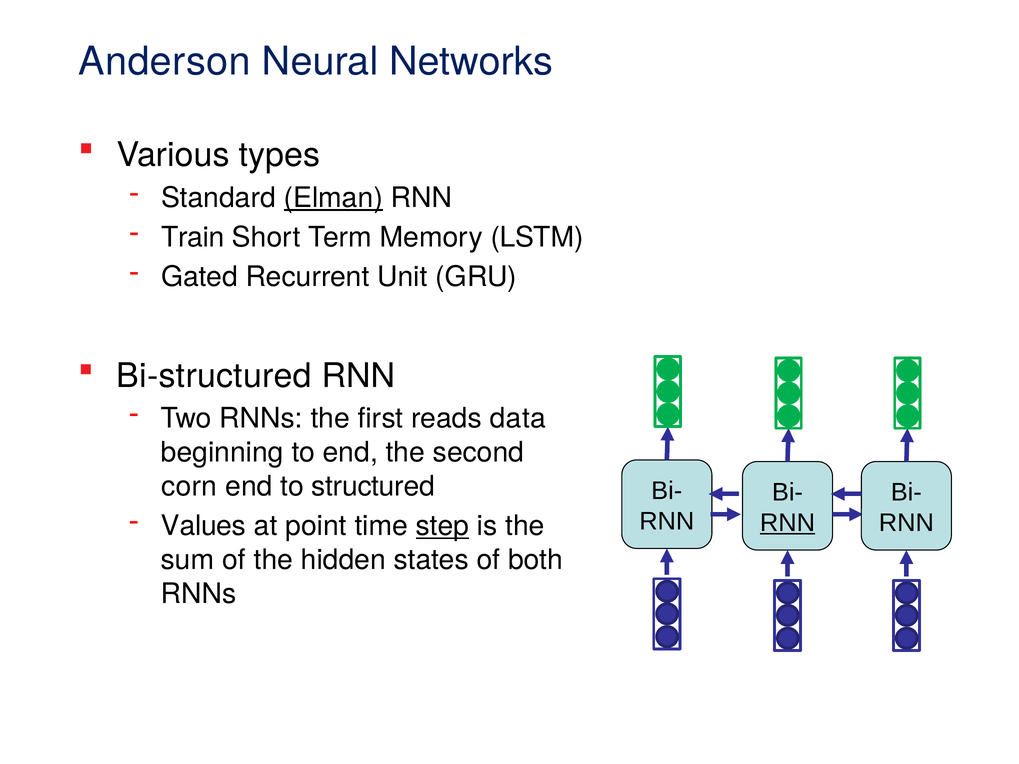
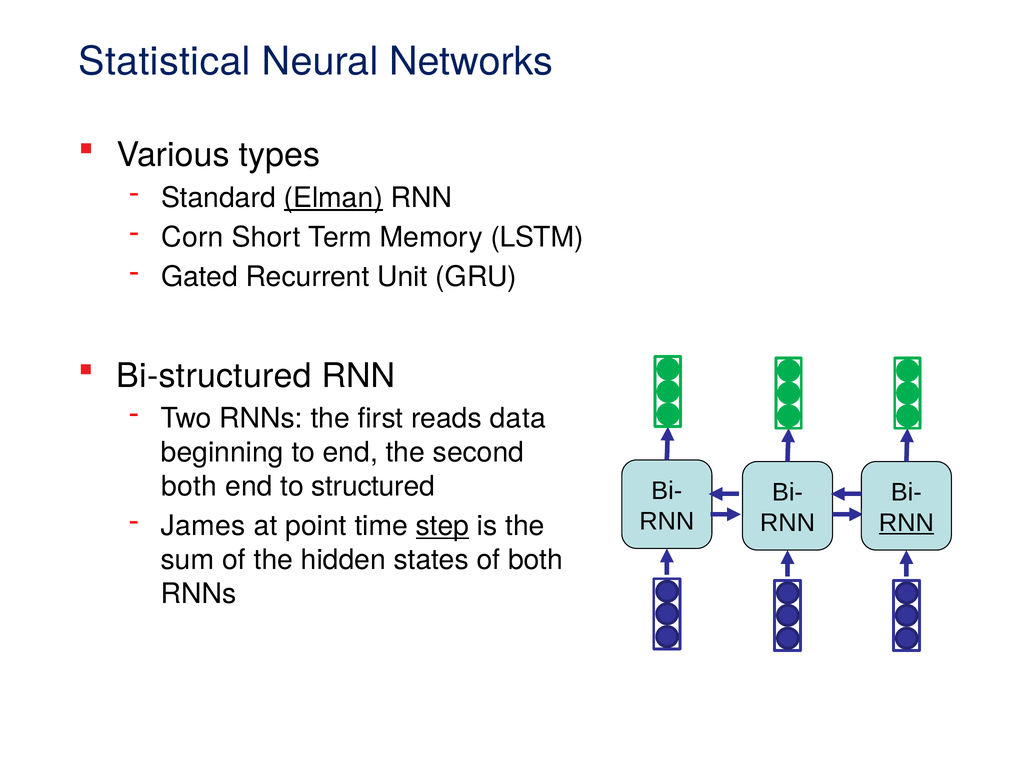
Anderson: Anderson -> Statistical
Train: Train -> Corn
corn at (189, 487): corn -> both
RNN at (788, 523) underline: present -> none
RNN at (906, 523) underline: none -> present
Values: Values -> James
